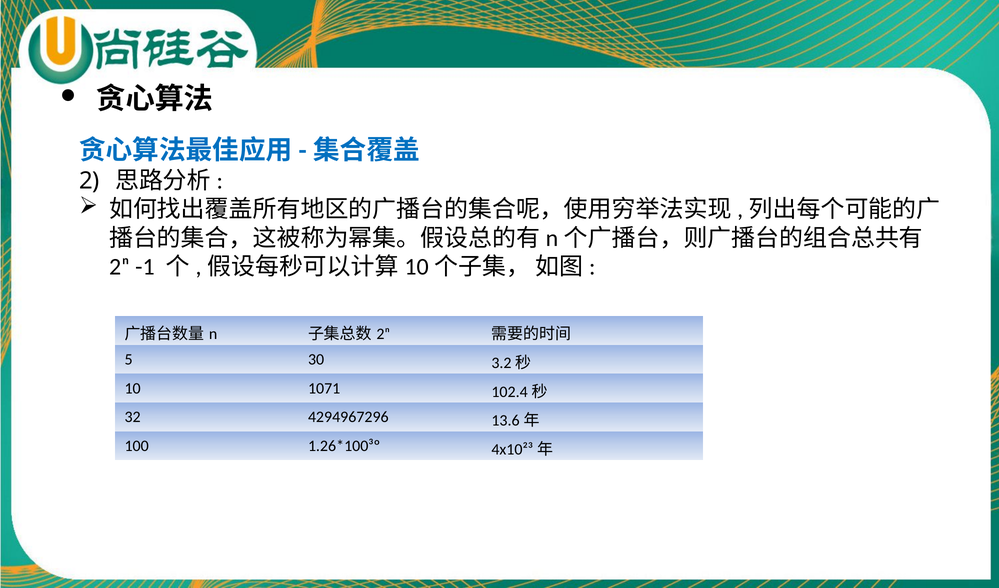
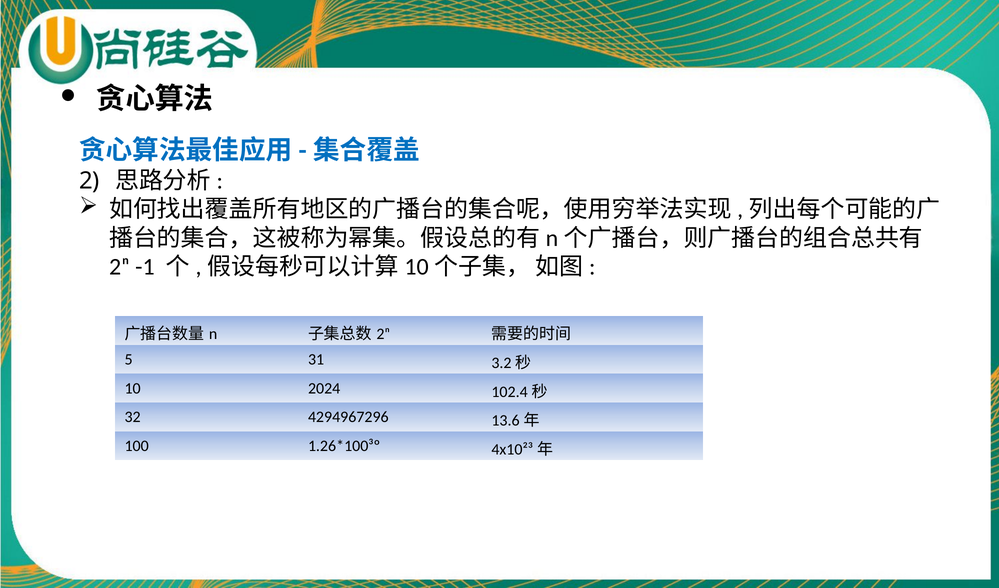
30: 30 -> 31
1071: 1071 -> 2024
